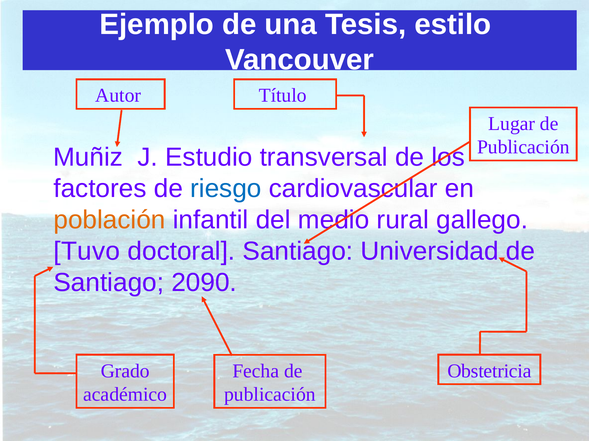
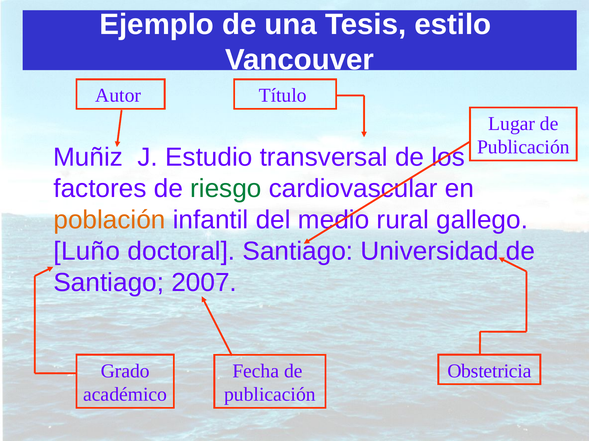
riesgo colour: blue -> green
Tuvo: Tuvo -> Luño
2090: 2090 -> 2007
